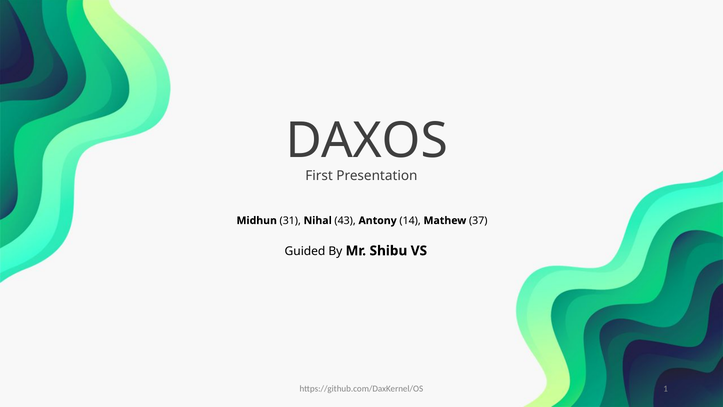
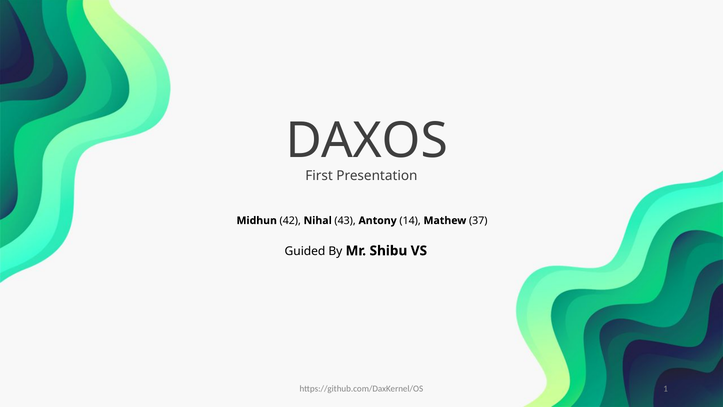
31: 31 -> 42
